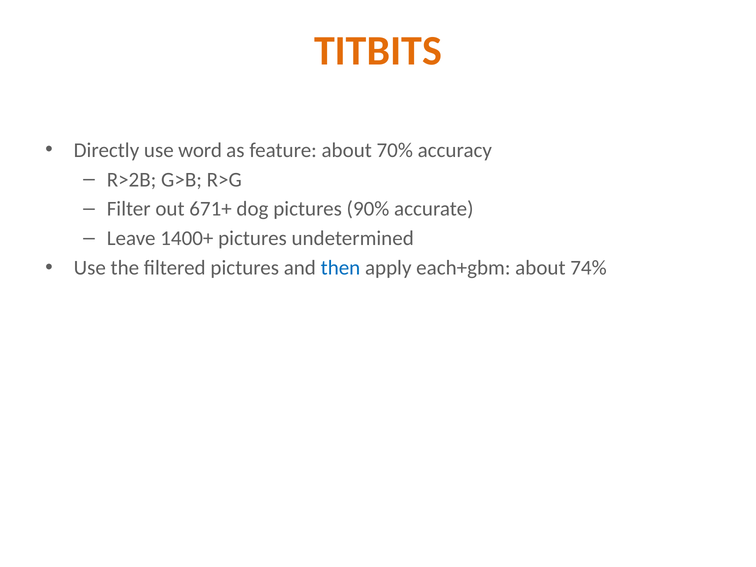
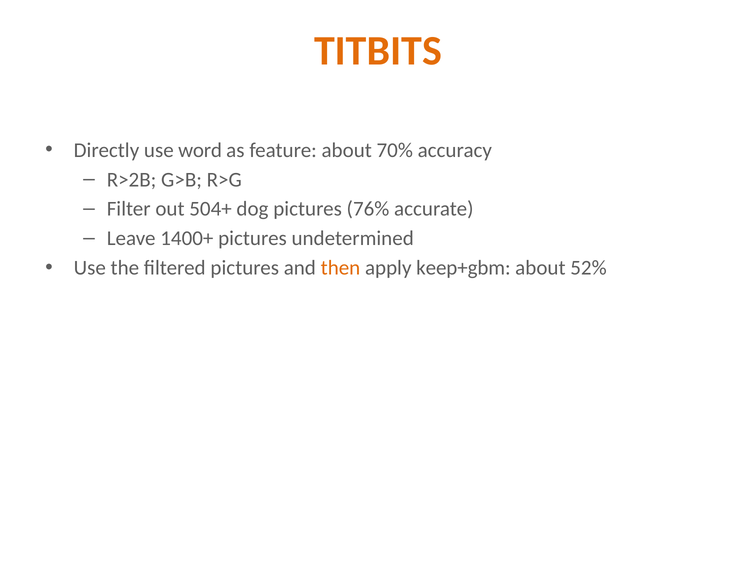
671+: 671+ -> 504+
90%: 90% -> 76%
then colour: blue -> orange
each+gbm: each+gbm -> keep+gbm
74%: 74% -> 52%
